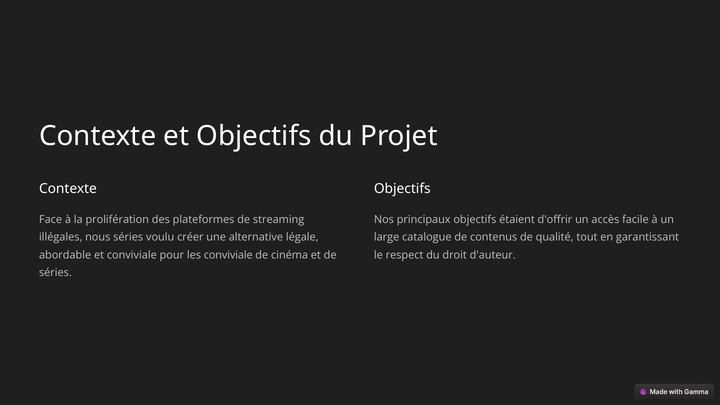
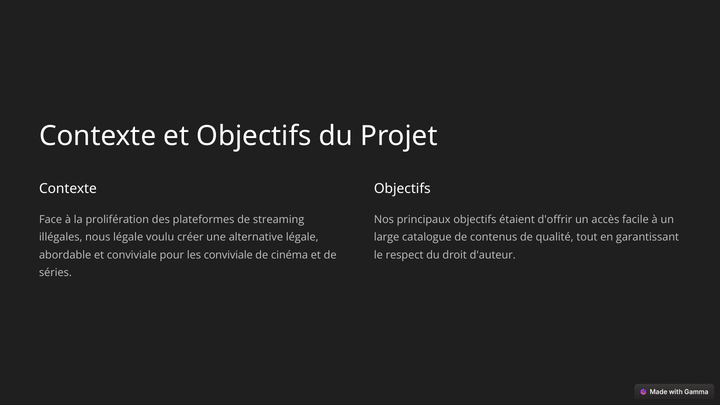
nous séries: séries -> légale
